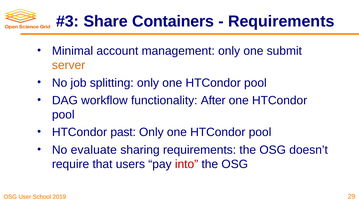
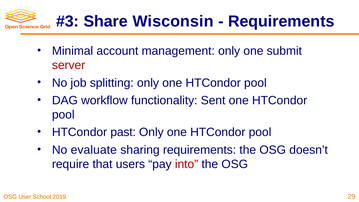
Containers: Containers -> Wisconsin
server colour: orange -> red
After: After -> Sent
